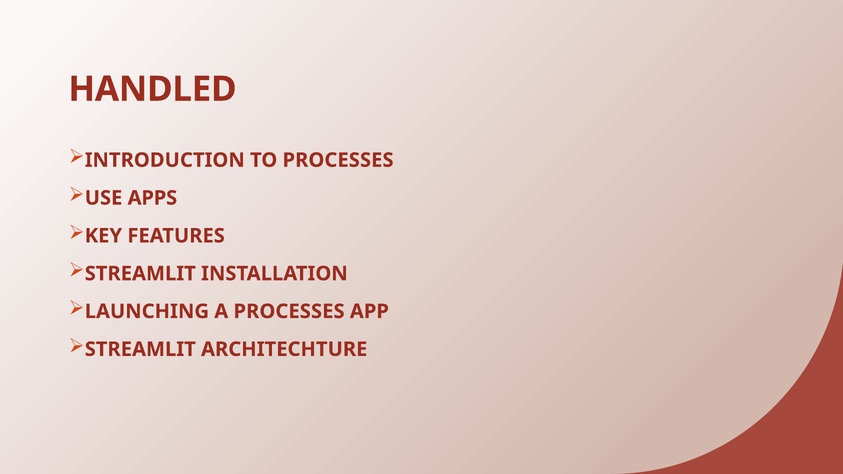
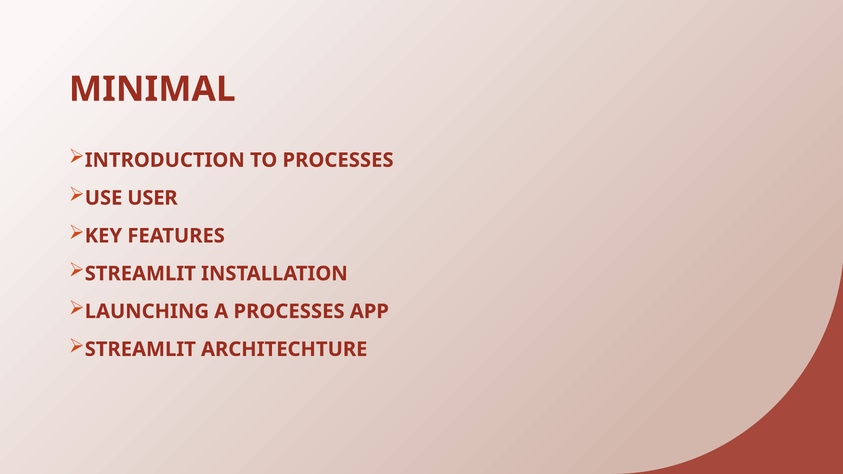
HANDLED: HANDLED -> MINIMAL
APPS: APPS -> USER
